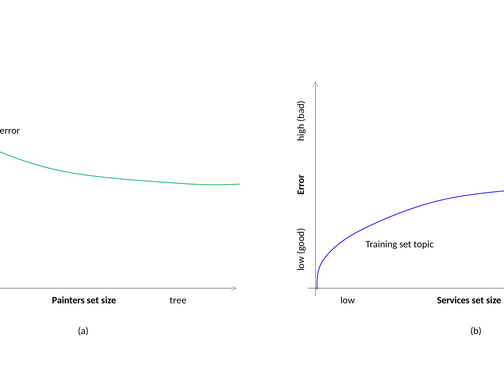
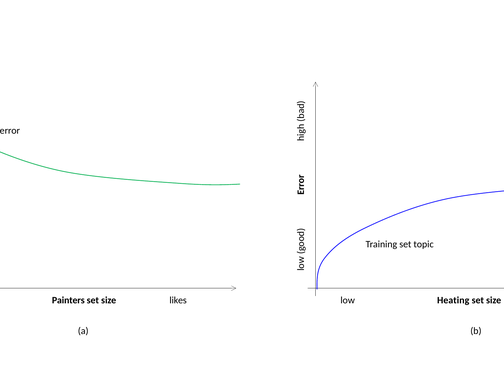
tree: tree -> likes
Services: Services -> Heating
